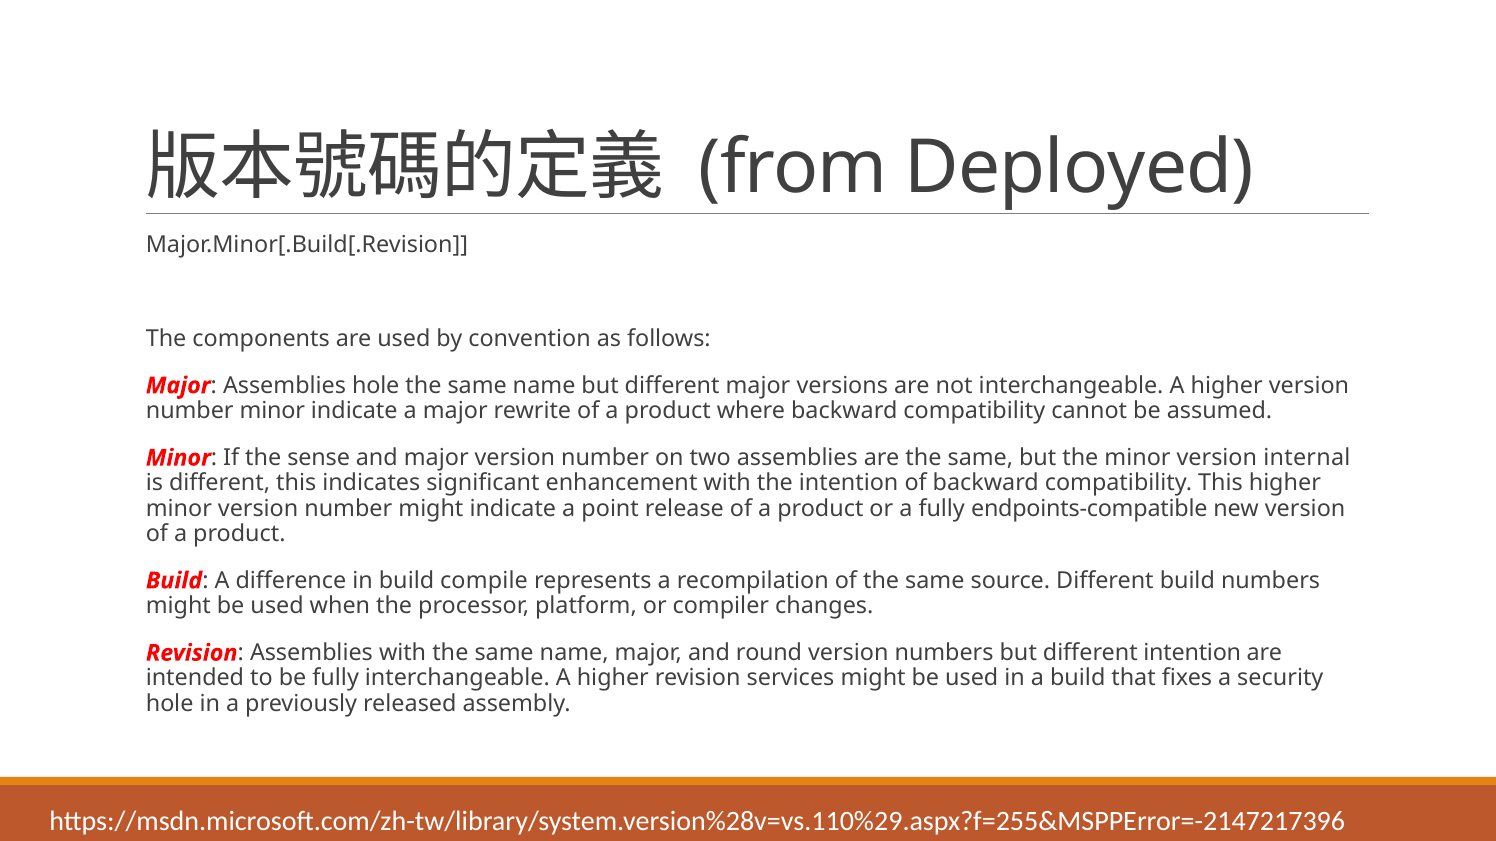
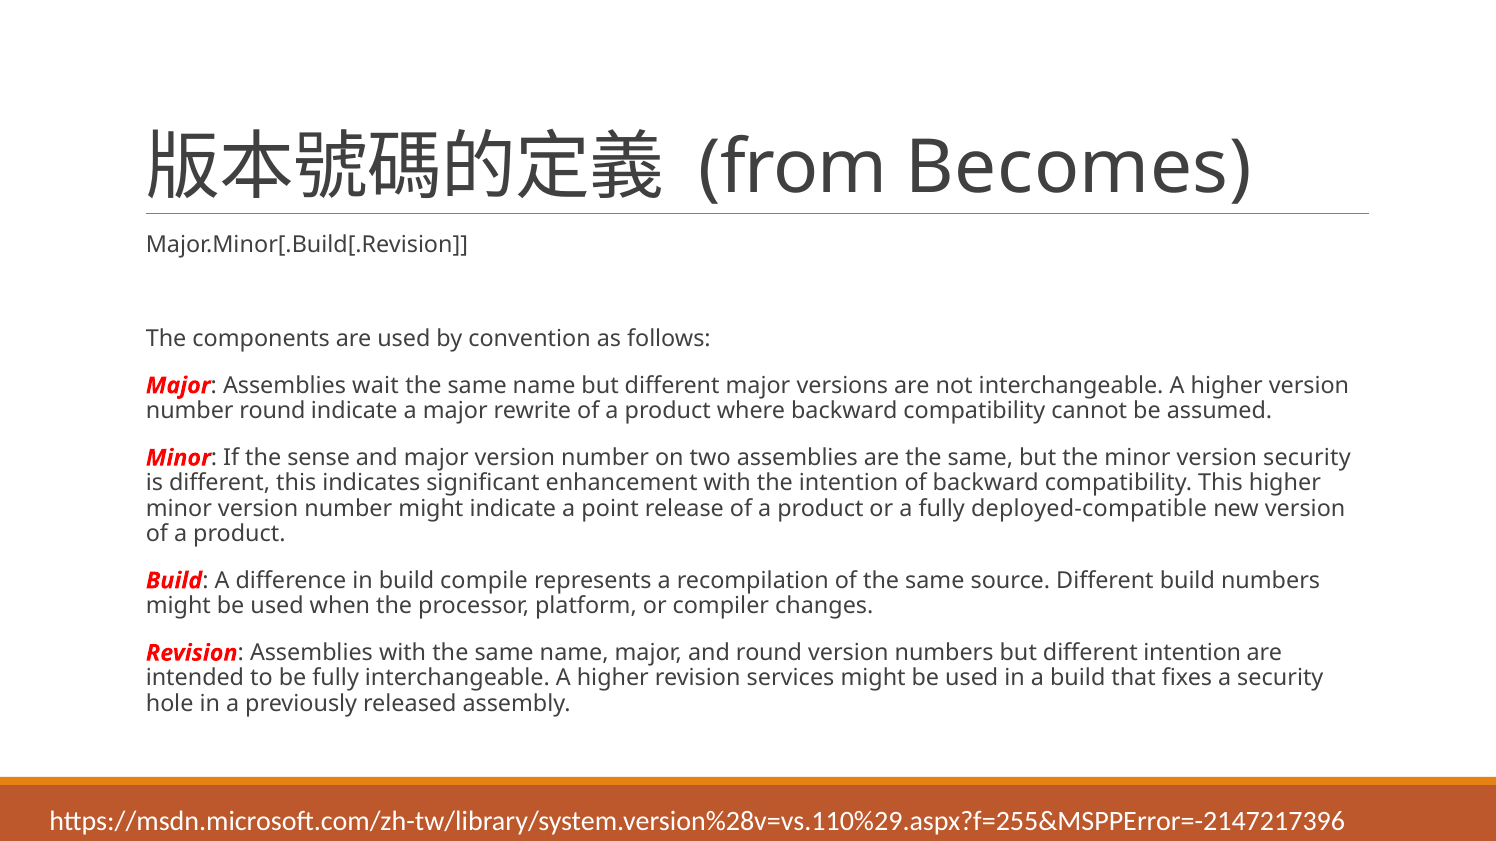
Deployed: Deployed -> Becomes
Assemblies hole: hole -> wait
number minor: minor -> round
version internal: internal -> security
endpoints-compatible: endpoints-compatible -> deployed-compatible
